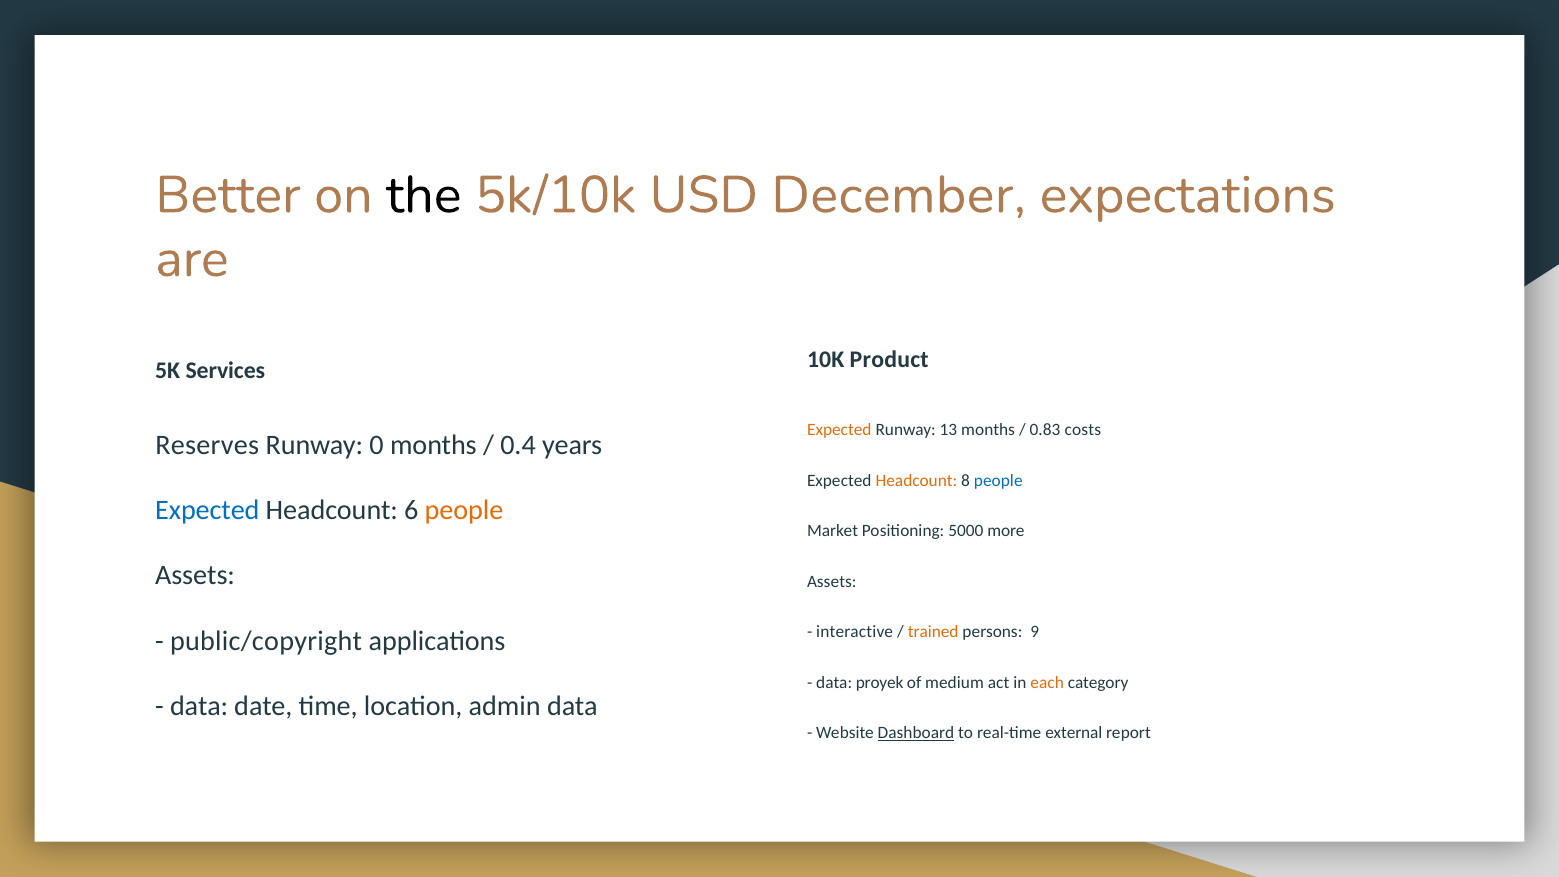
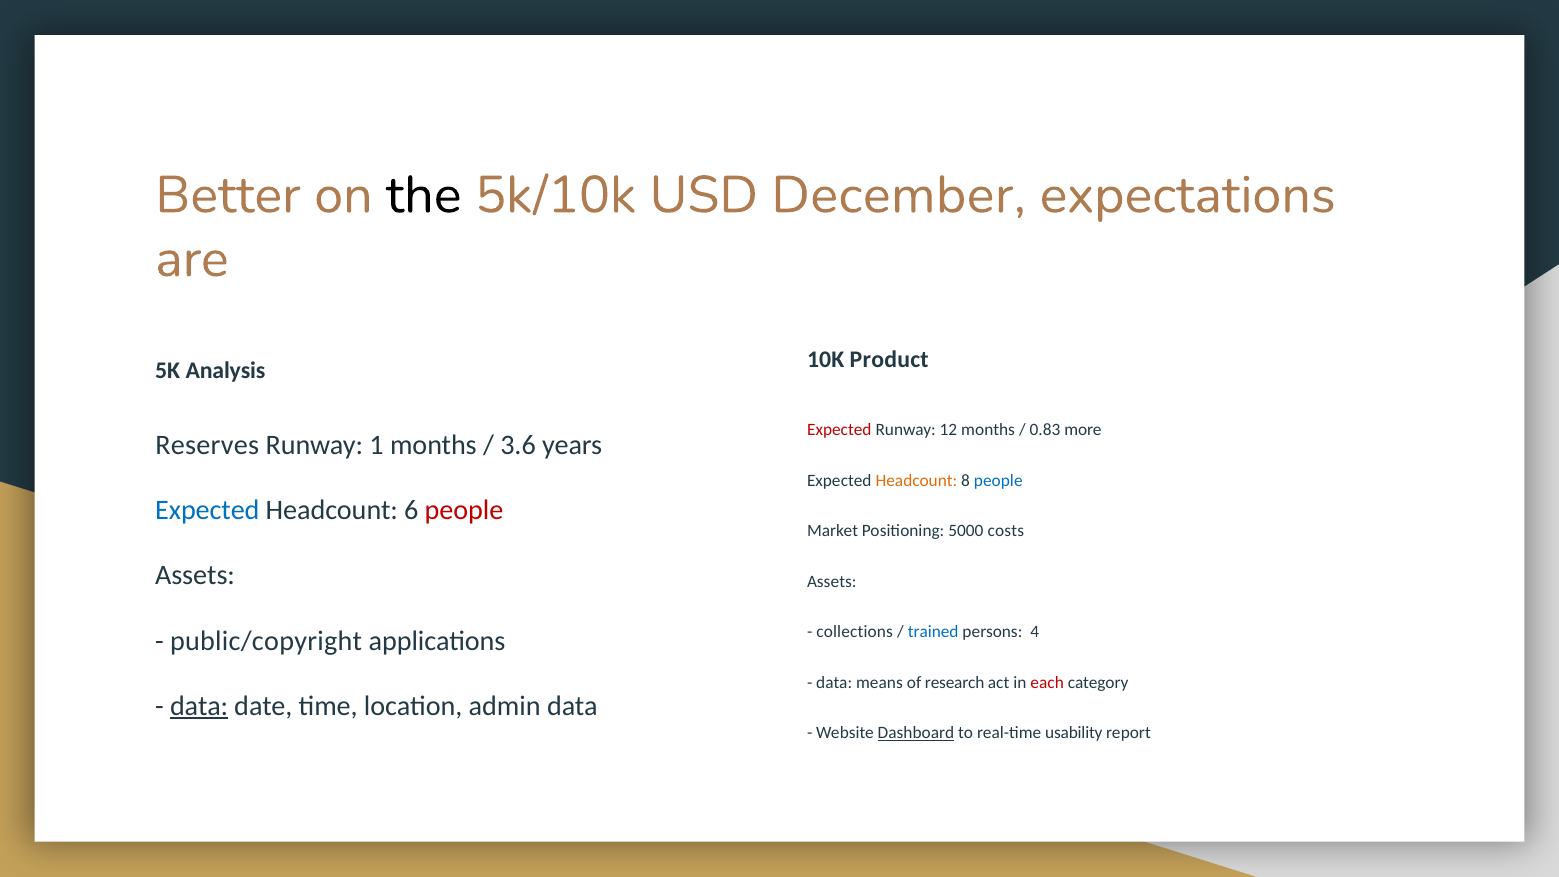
Services: Services -> Analysis
Expected at (839, 430) colour: orange -> red
13: 13 -> 12
costs: costs -> more
0: 0 -> 1
0.4: 0.4 -> 3.6
people at (464, 510) colour: orange -> red
more: more -> costs
interactive: interactive -> collections
trained colour: orange -> blue
9: 9 -> 4
proyek: proyek -> means
medium: medium -> research
each colour: orange -> red
data at (199, 706) underline: none -> present
external: external -> usability
